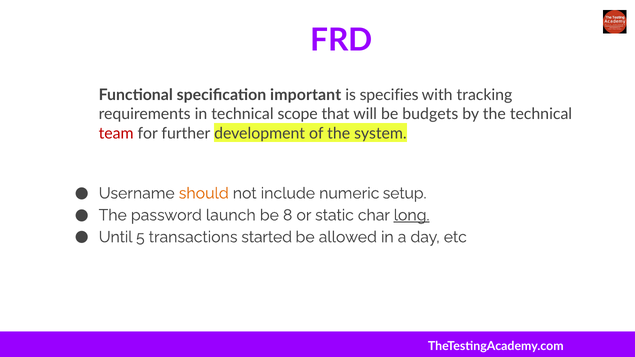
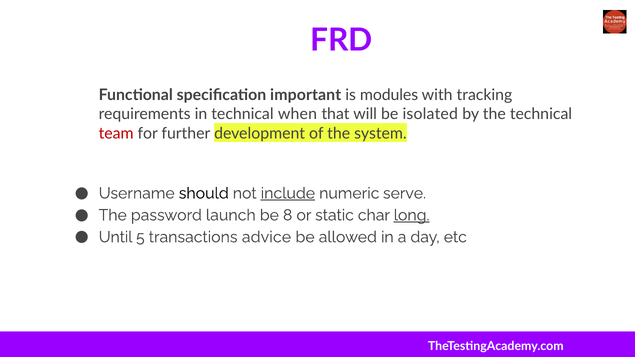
specifies: specifies -> modules
scope: scope -> when
budgets: budgets -> isolated
should colour: orange -> black
include underline: none -> present
setup: setup -> serve
started: started -> advice
